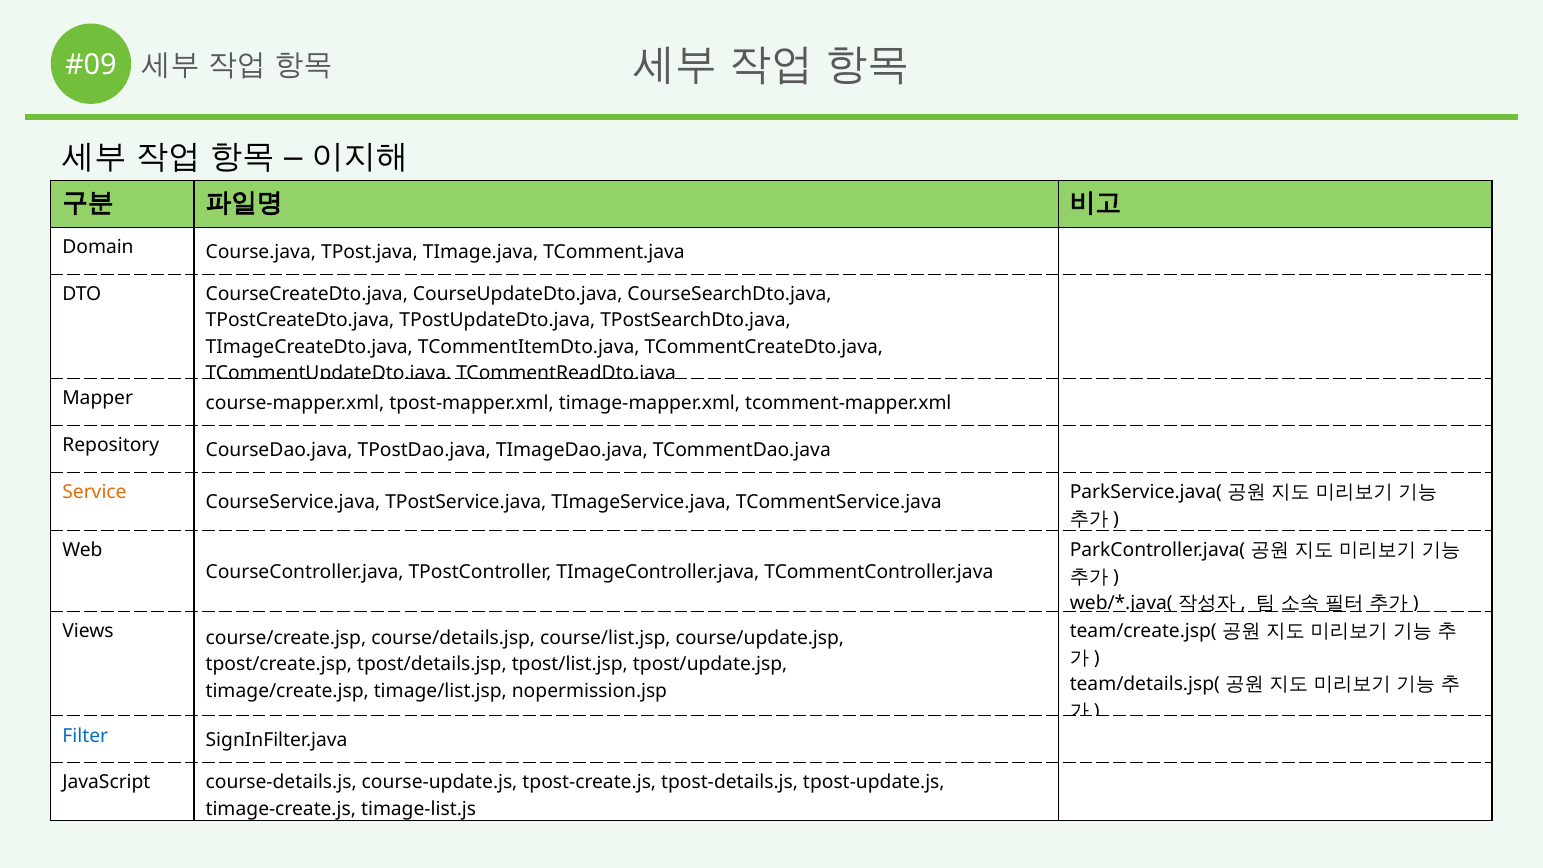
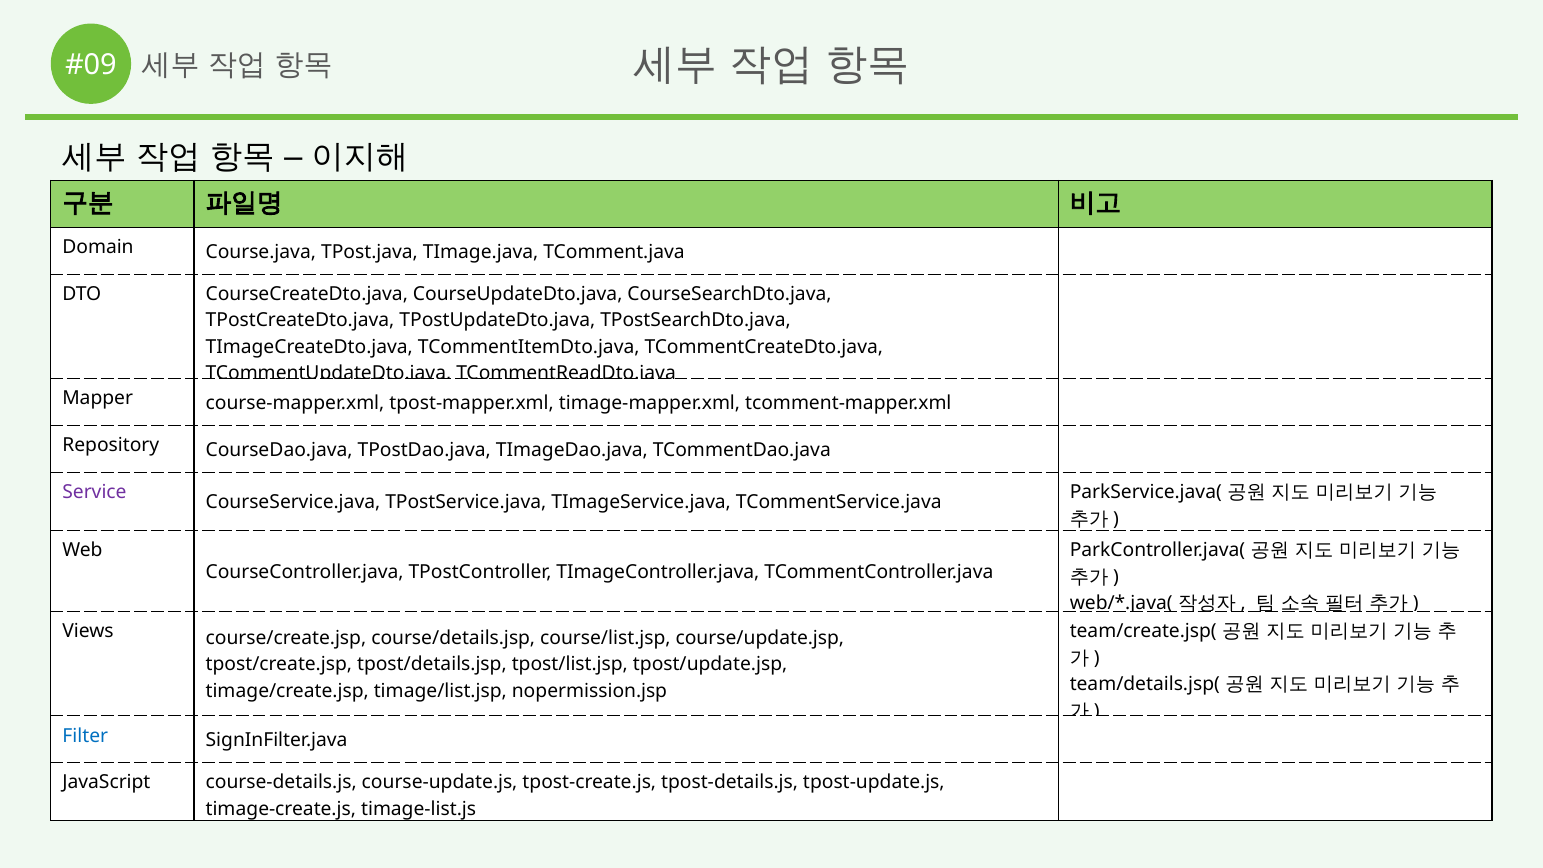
Service colour: orange -> purple
